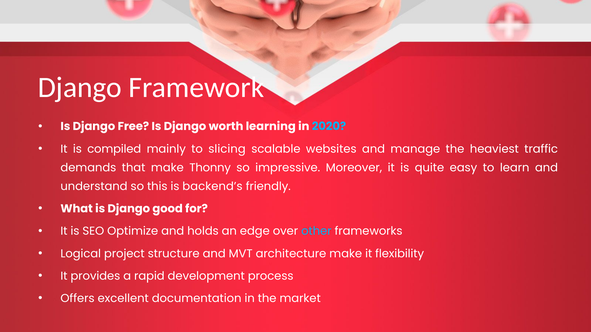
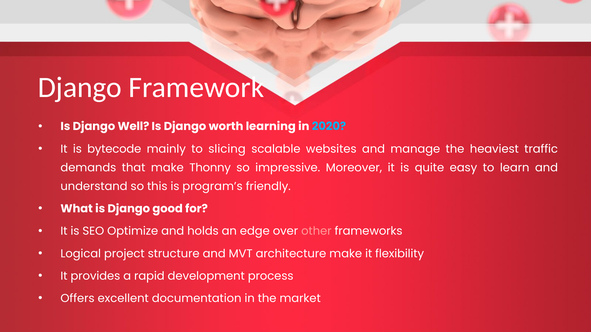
Free: Free -> Well
compiled: compiled -> bytecode
backend’s: backend’s -> program’s
other colour: light blue -> pink
